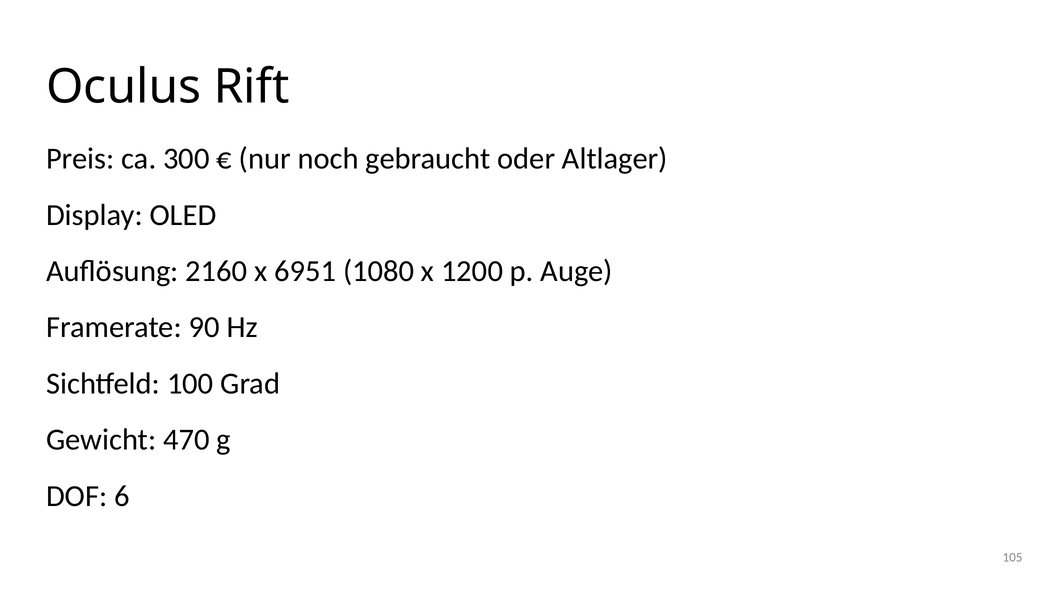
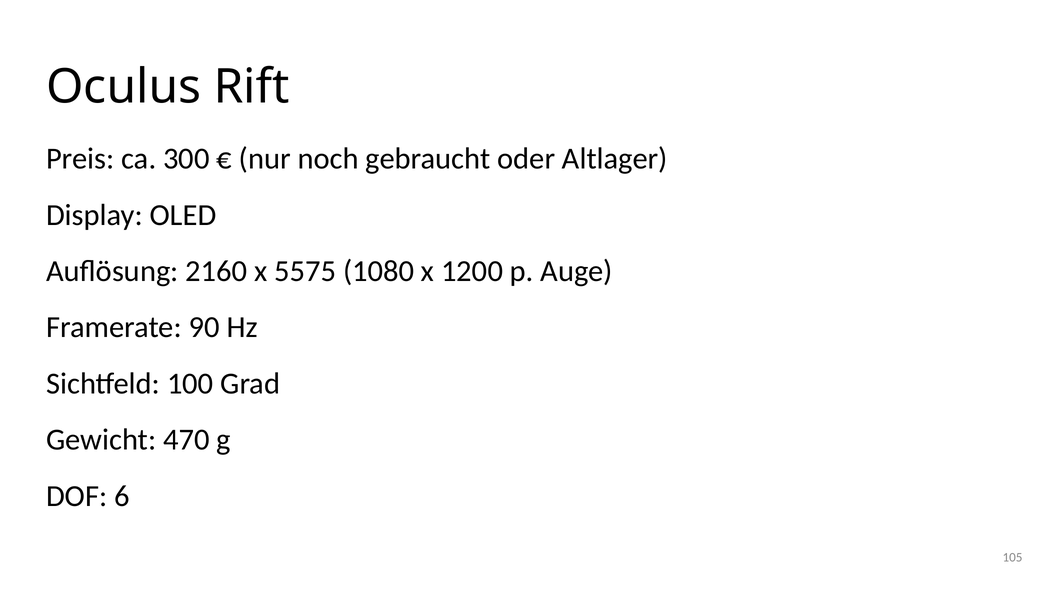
6951: 6951 -> 5575
